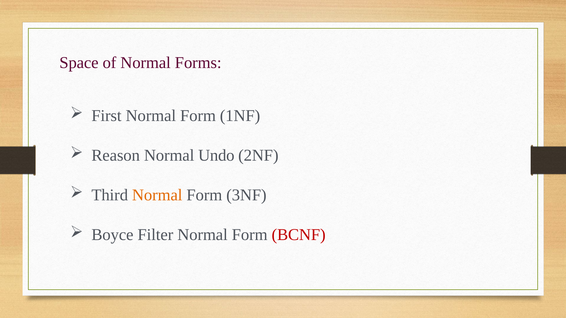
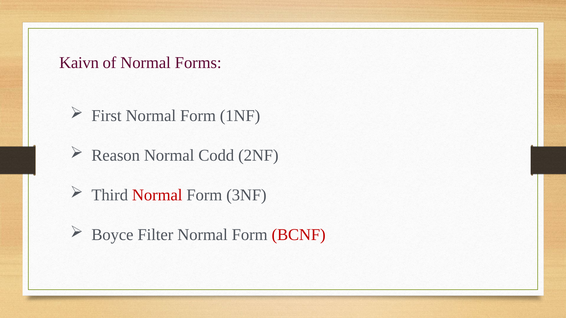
Space: Space -> Kaivn
Undo: Undo -> Codd
Normal at (157, 195) colour: orange -> red
